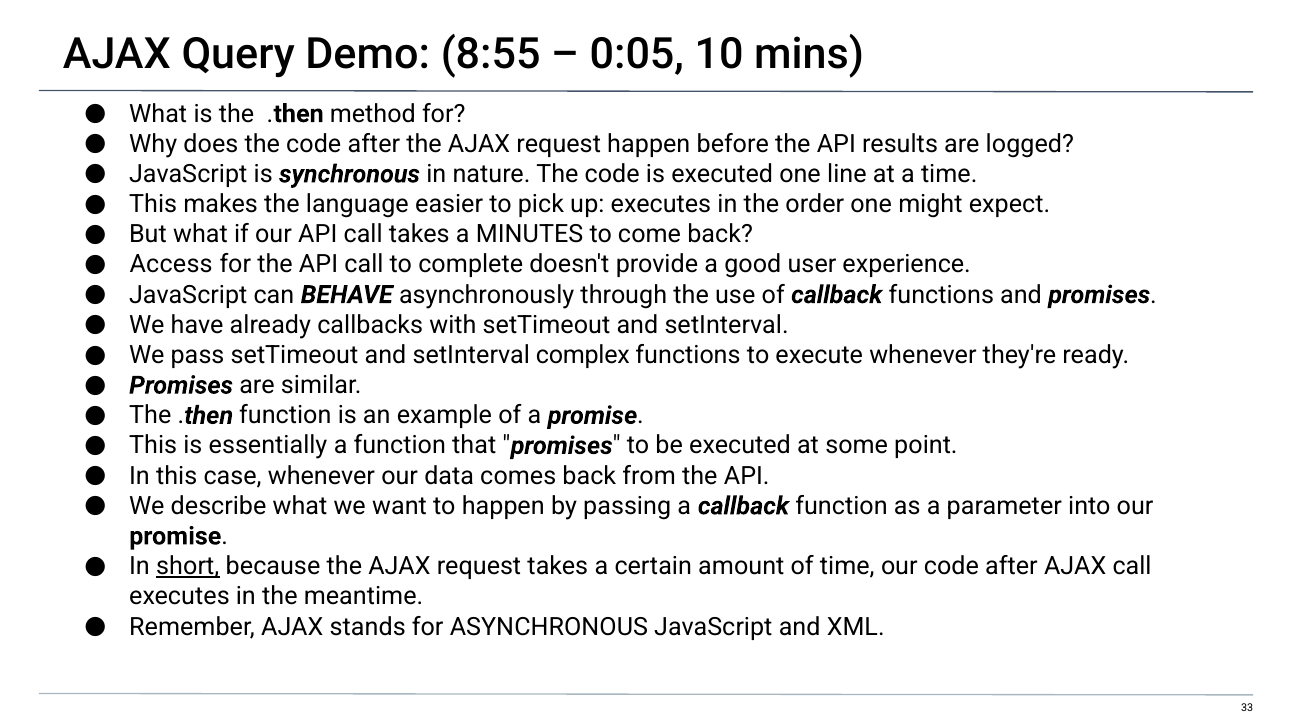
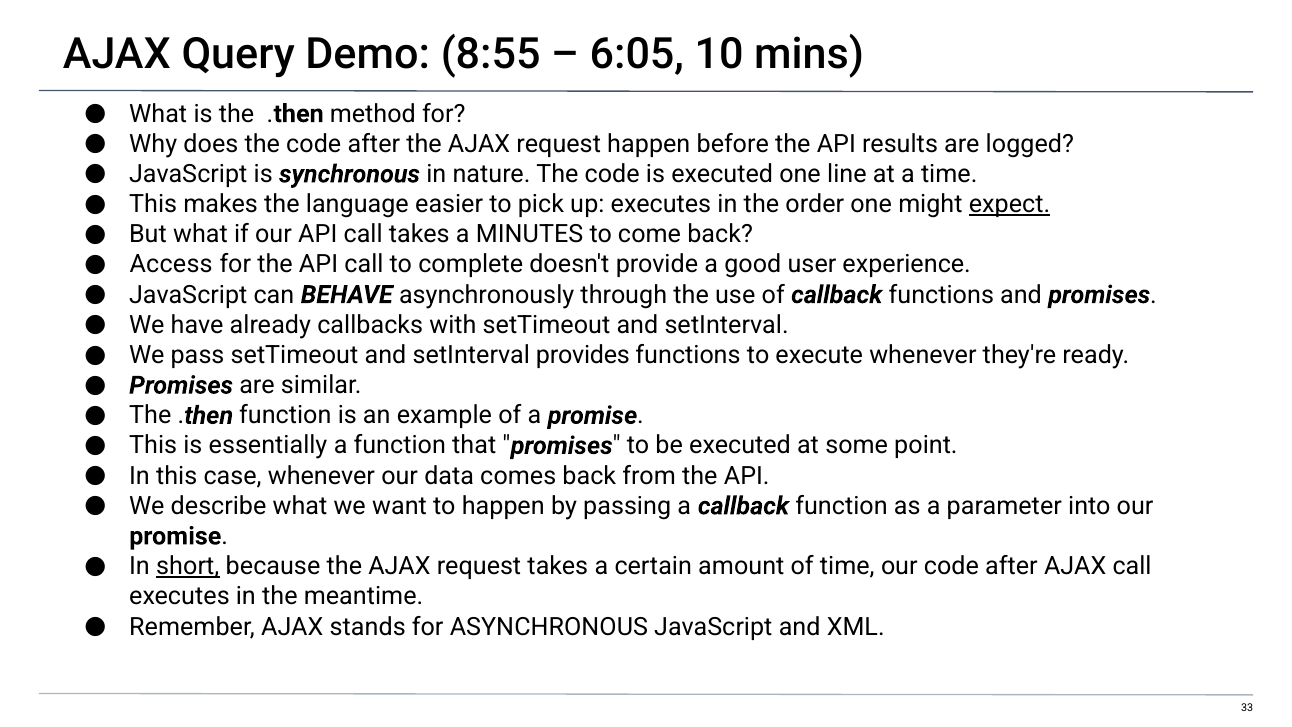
0:05: 0:05 -> 6:05
expect underline: none -> present
complex: complex -> provides
